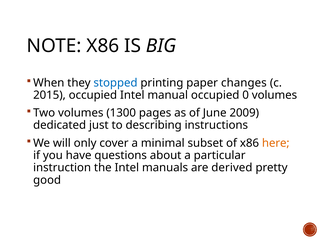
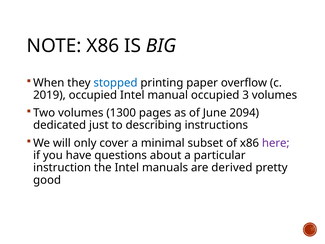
changes: changes -> overflow
2015: 2015 -> 2019
0: 0 -> 3
2009: 2009 -> 2094
here colour: orange -> purple
